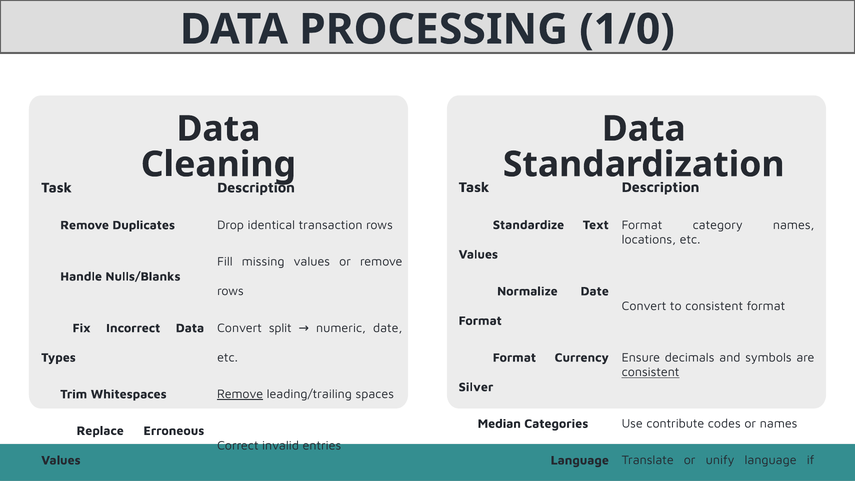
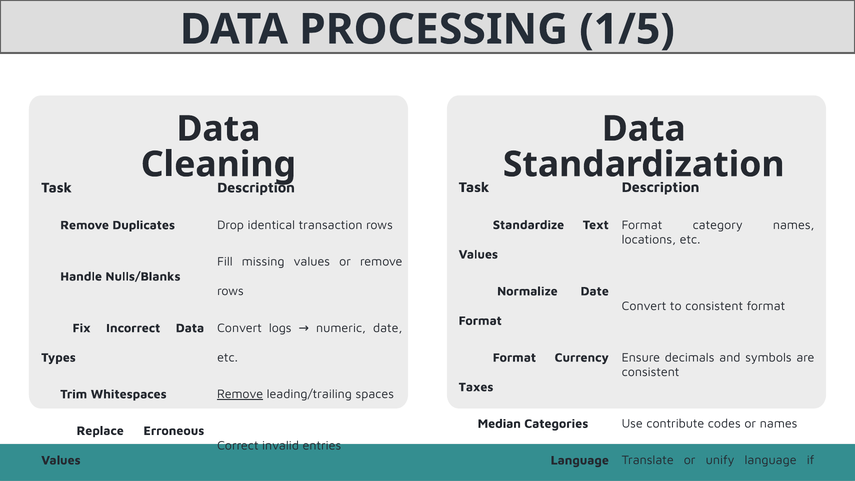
1/0: 1/0 -> 1/5
split: split -> logs
consistent at (651, 372) underline: present -> none
Silver: Silver -> Taxes
